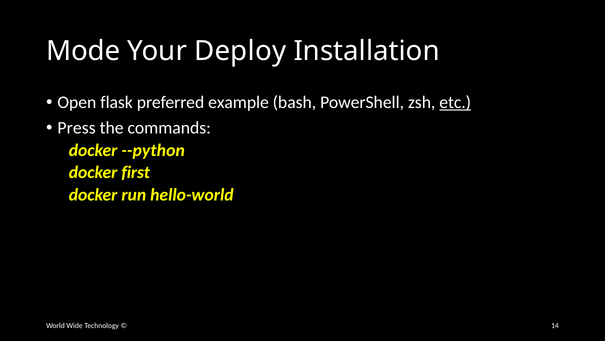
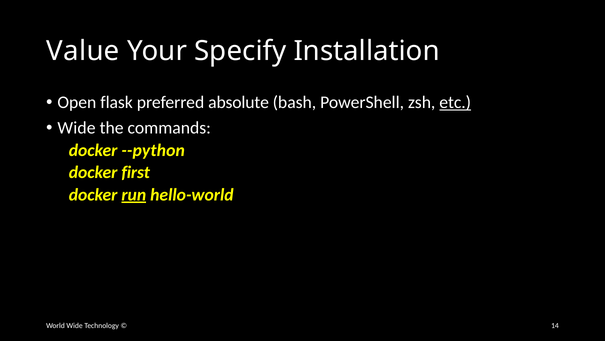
Mode: Mode -> Value
Deploy: Deploy -> Specify
example: example -> absolute
Press at (77, 128): Press -> Wide
run underline: none -> present
